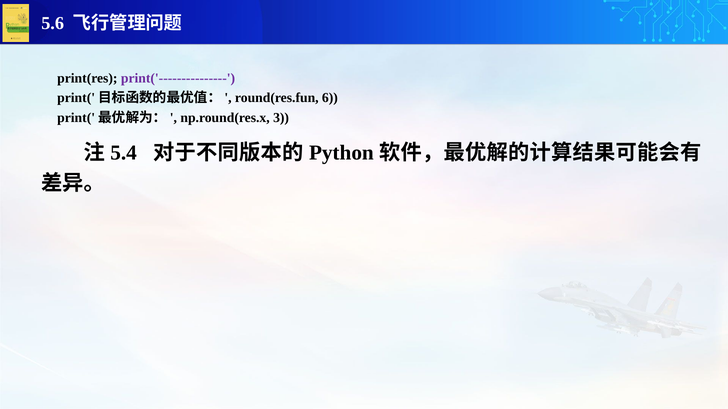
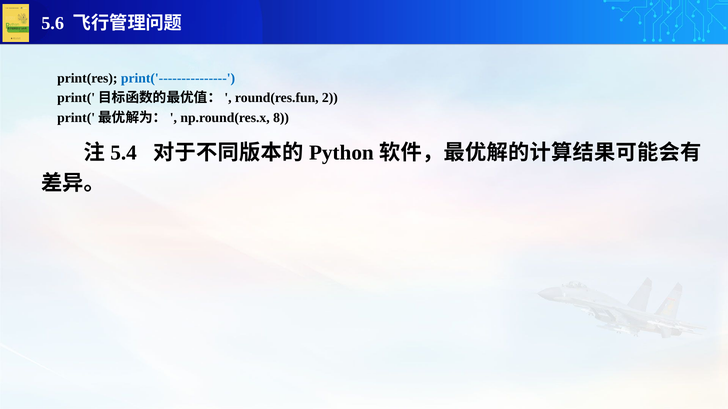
print('--------------- colour: purple -> blue
6: 6 -> 2
3: 3 -> 8
